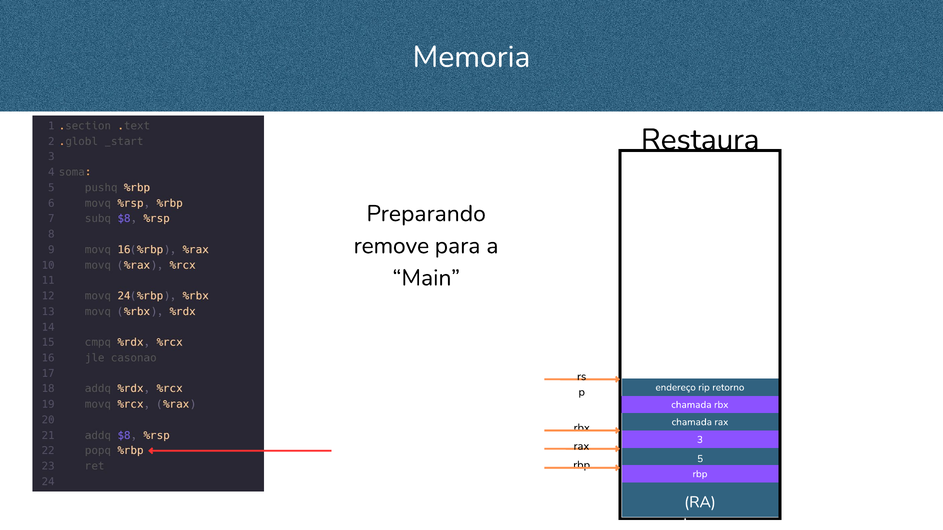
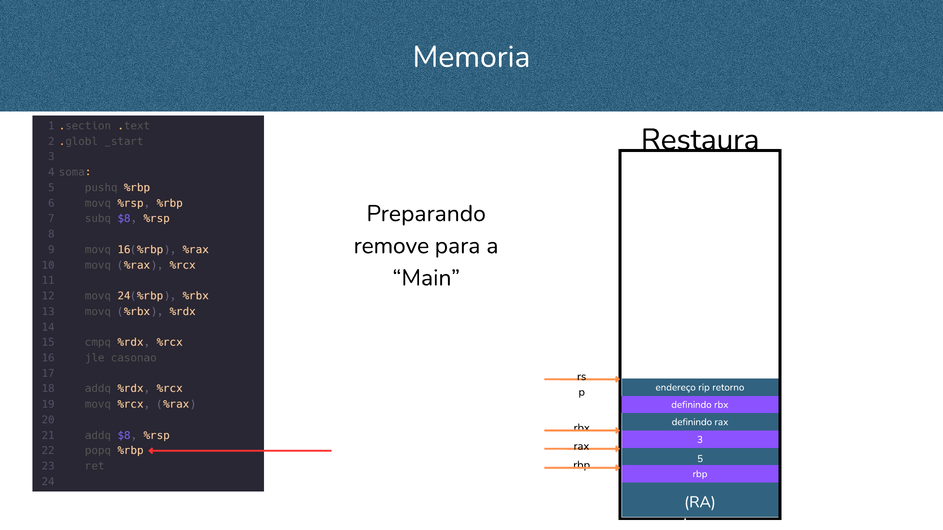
chamada at (691, 405): chamada -> definindo
chamada at (692, 422): chamada -> definindo
